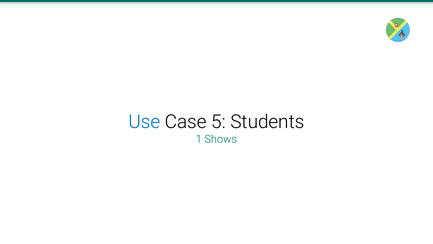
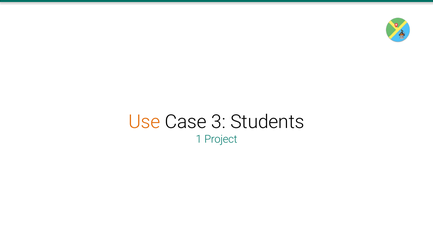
Use colour: blue -> orange
5: 5 -> 3
Shows: Shows -> Project
